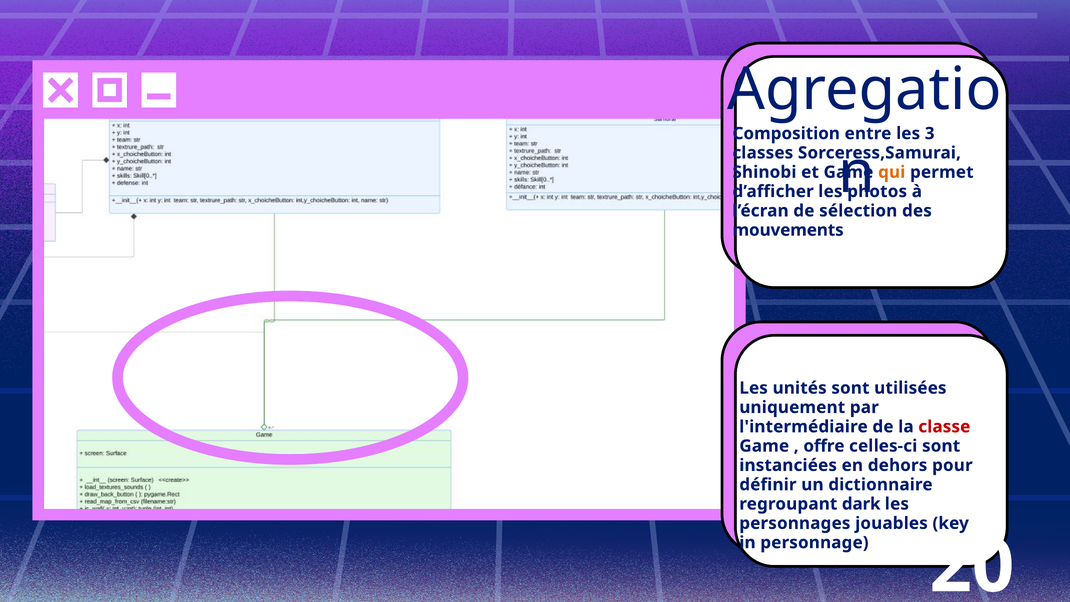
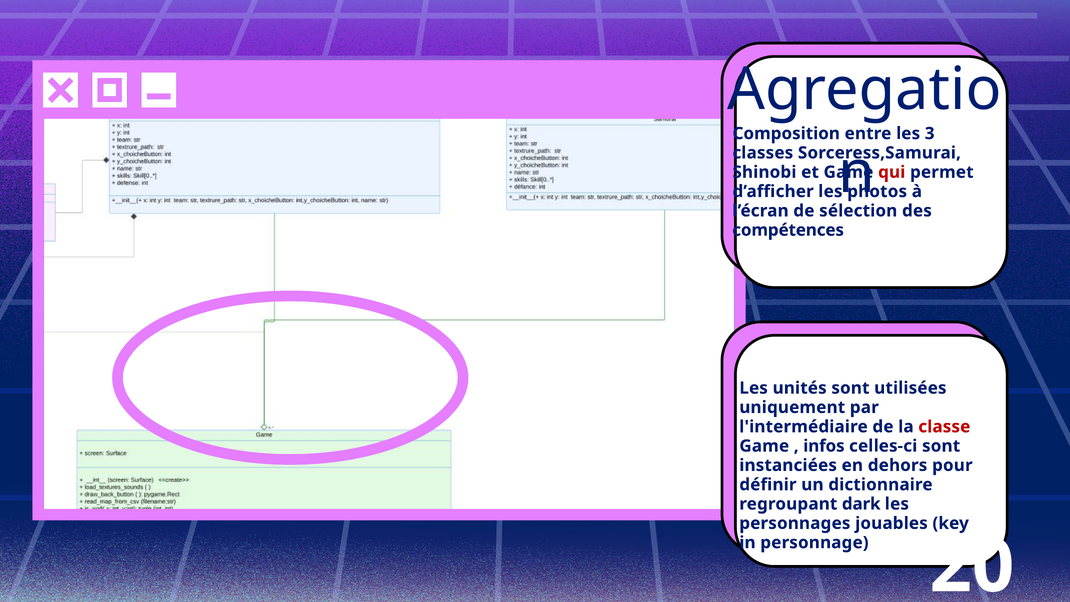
qui colour: orange -> red
mouvements: mouvements -> compétences
offre: offre -> infos
